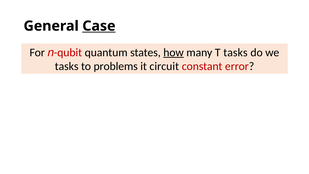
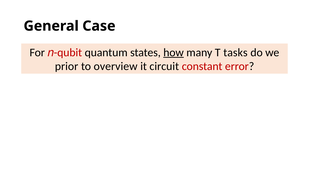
Case underline: present -> none
tasks at (67, 66): tasks -> prior
problems: problems -> overview
